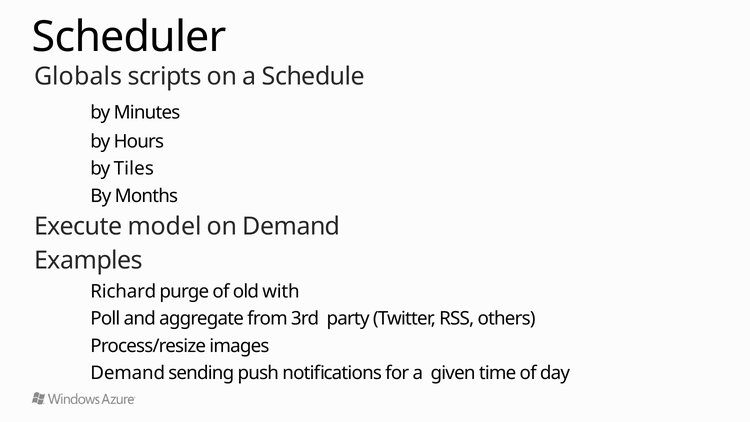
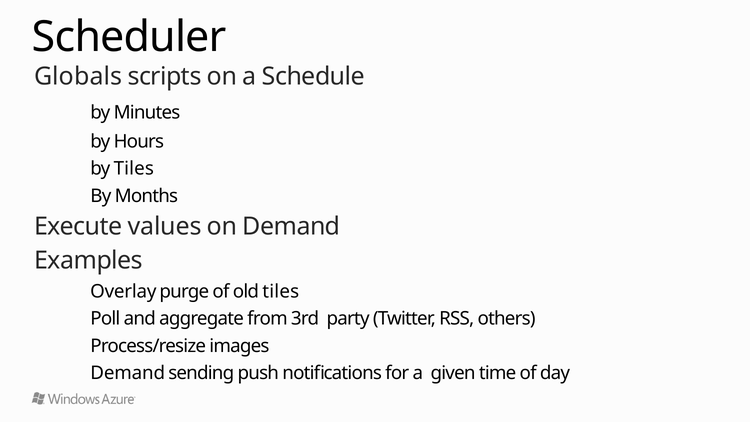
model: model -> values
Richard: Richard -> Overlay
old with: with -> tiles
